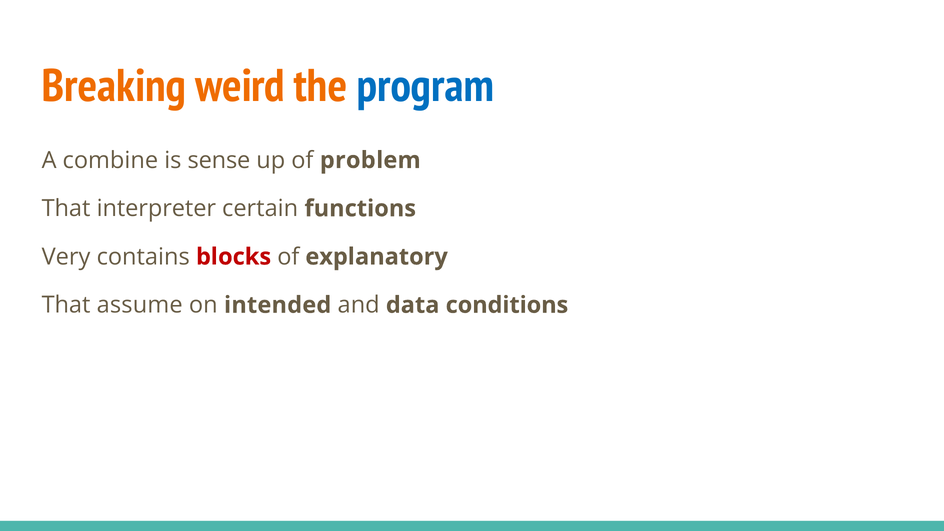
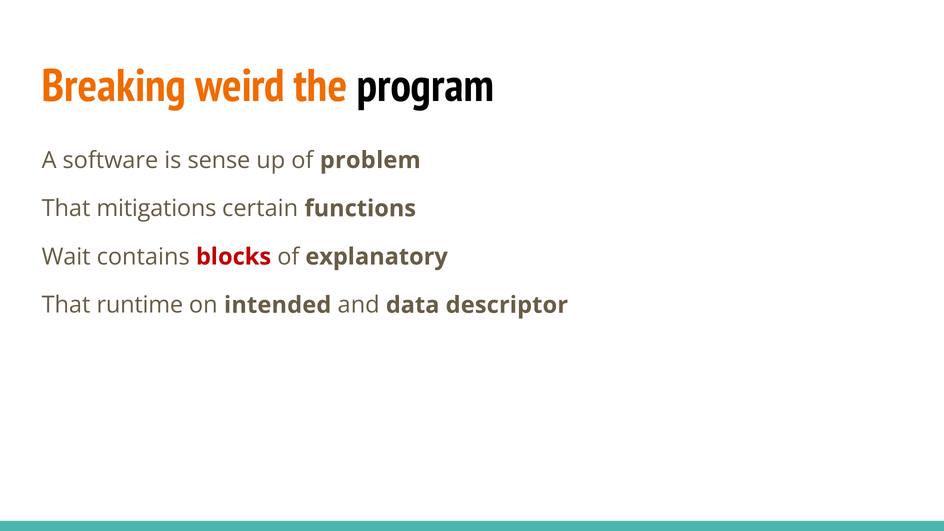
program colour: blue -> black
combine: combine -> software
interpreter: interpreter -> mitigations
Very: Very -> Wait
assume: assume -> runtime
conditions: conditions -> descriptor
